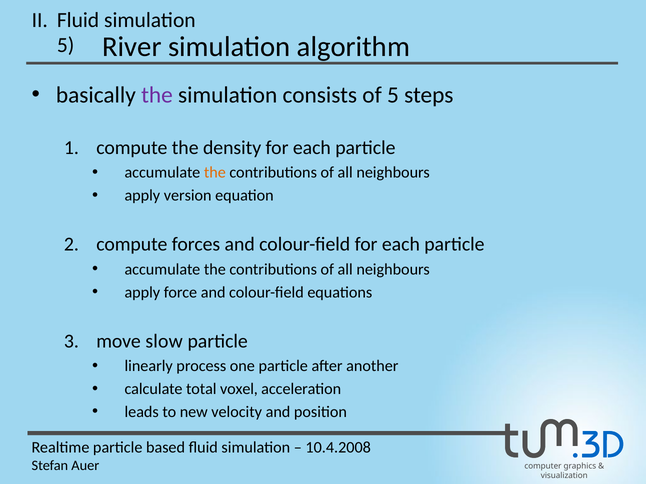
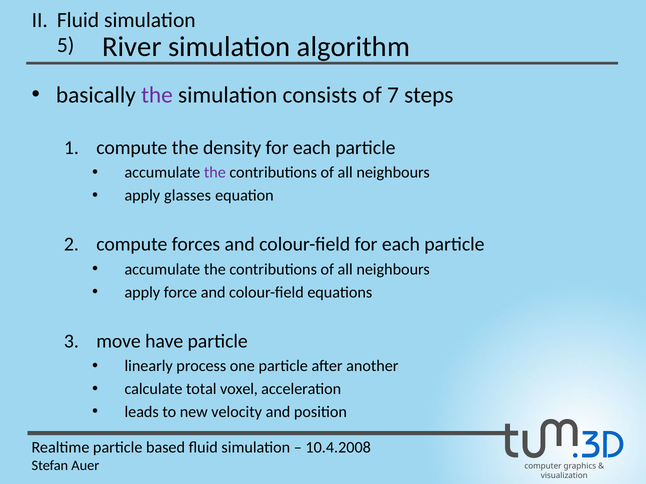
of 5: 5 -> 7
the at (215, 173) colour: orange -> purple
version: version -> glasses
slow: slow -> have
